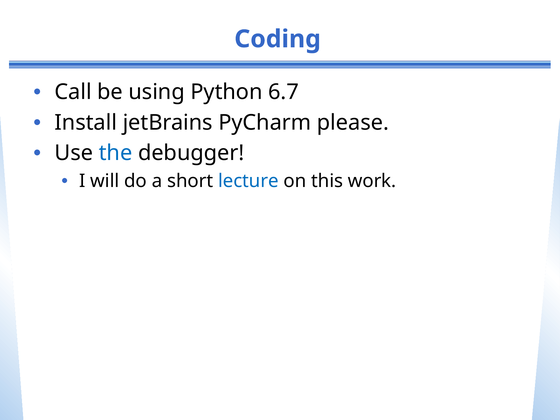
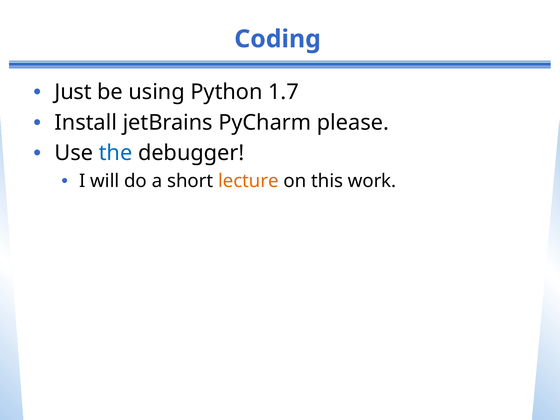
Call: Call -> Just
6.7: 6.7 -> 1.7
lecture colour: blue -> orange
